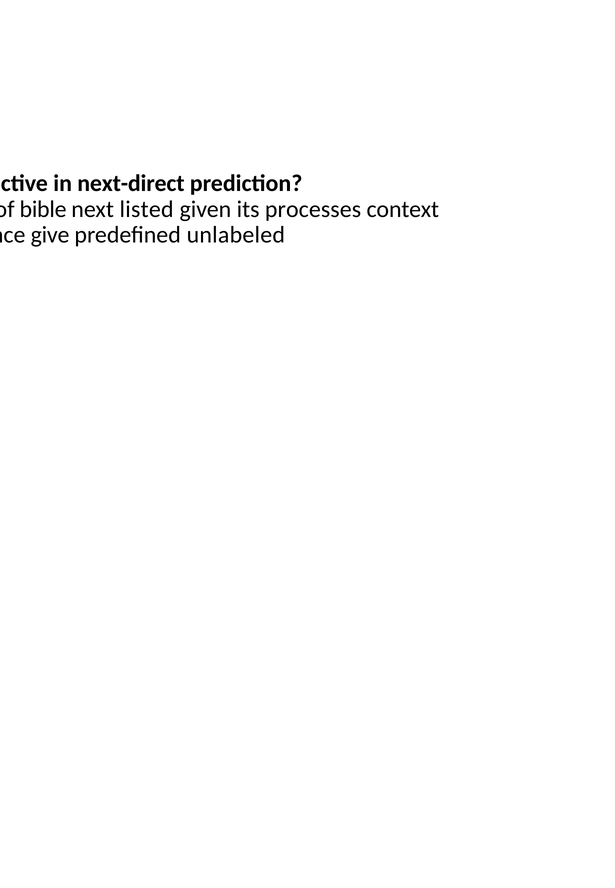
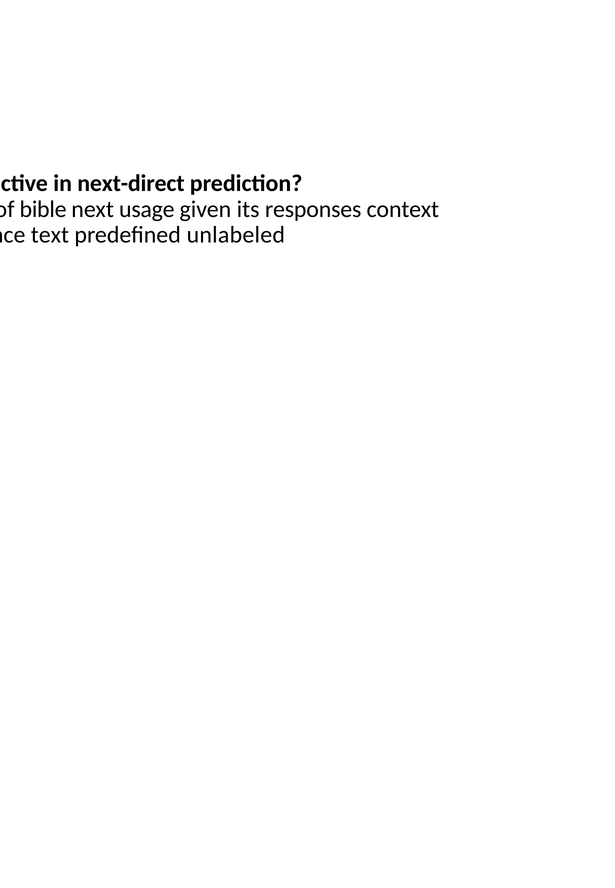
listed: listed -> usage
processes: processes -> responses
give: give -> text
